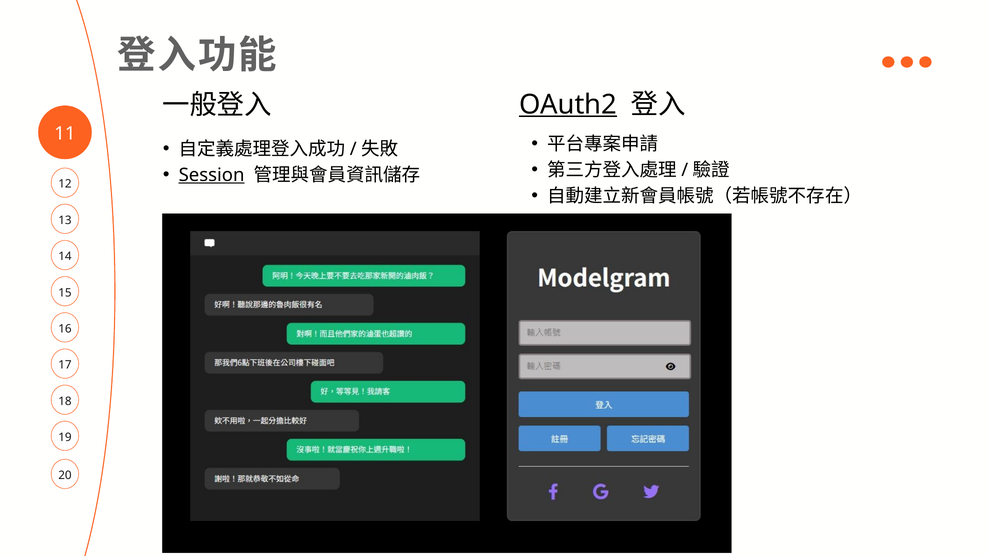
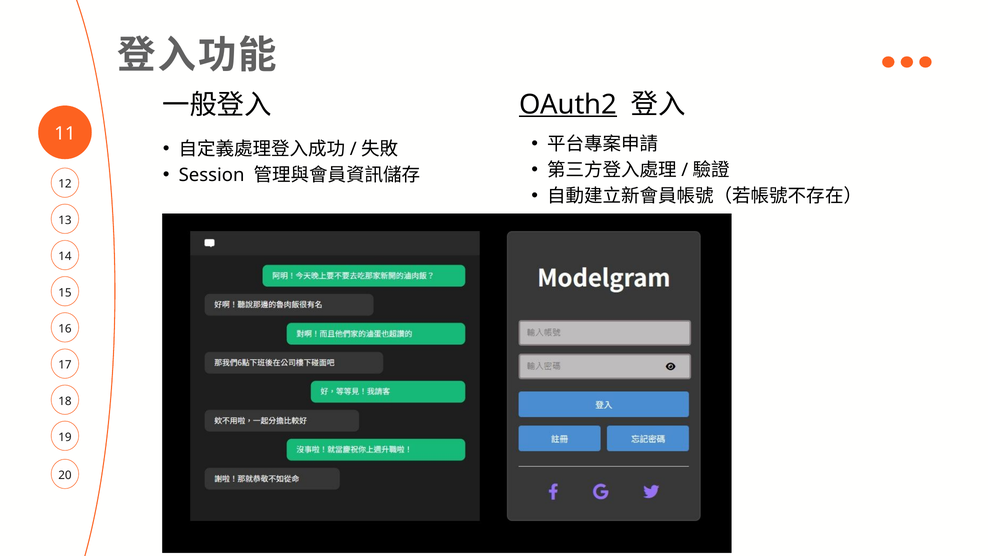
Session underline: present -> none
